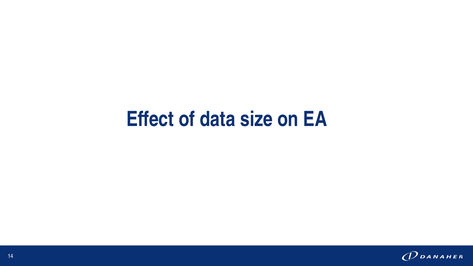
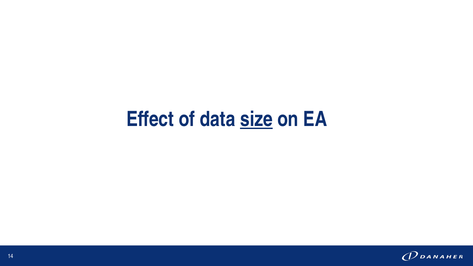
size underline: none -> present
